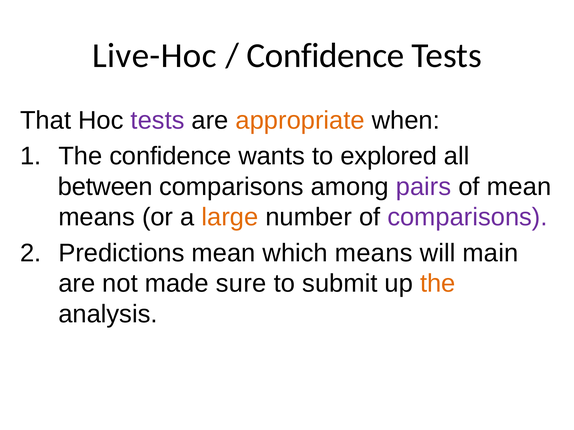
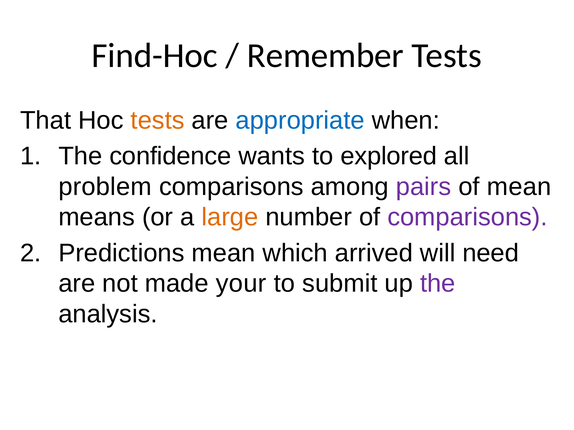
Live-Hoc: Live-Hoc -> Find-Hoc
Confidence at (325, 56): Confidence -> Remember
tests at (158, 120) colour: purple -> orange
appropriate colour: orange -> blue
between: between -> problem
which means: means -> arrived
main: main -> need
sure: sure -> your
the at (438, 284) colour: orange -> purple
